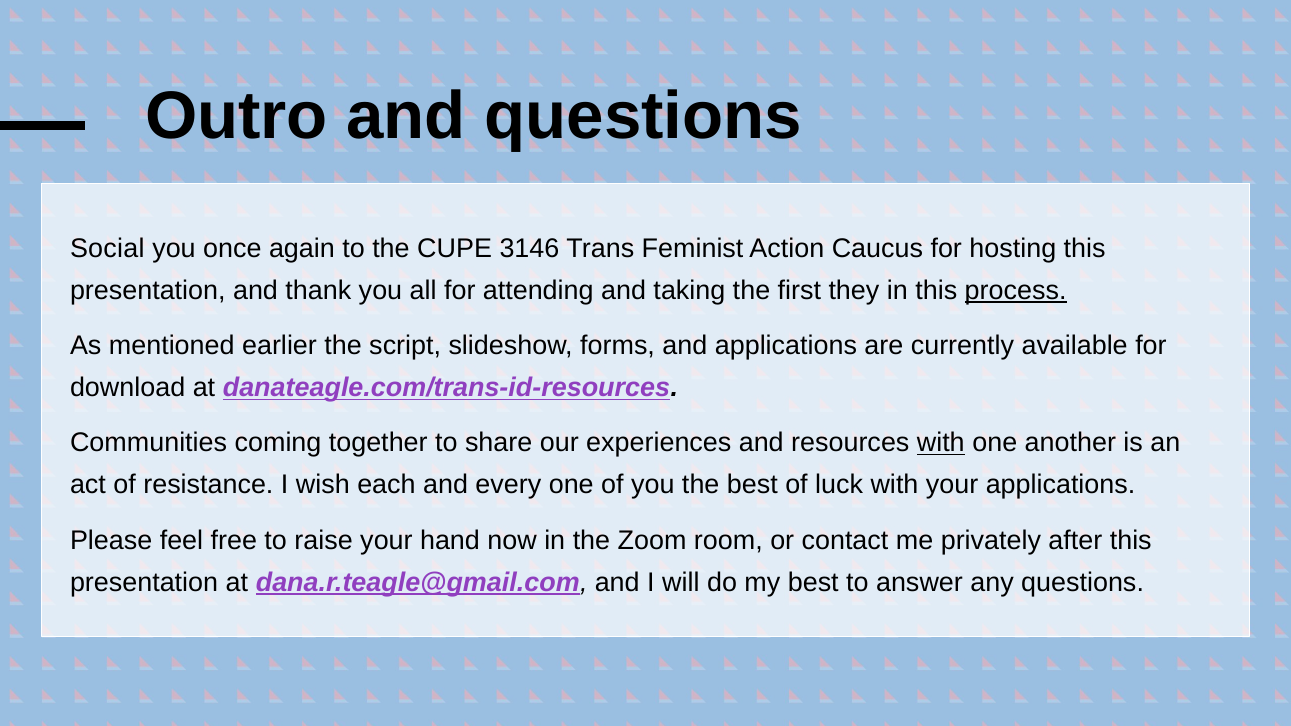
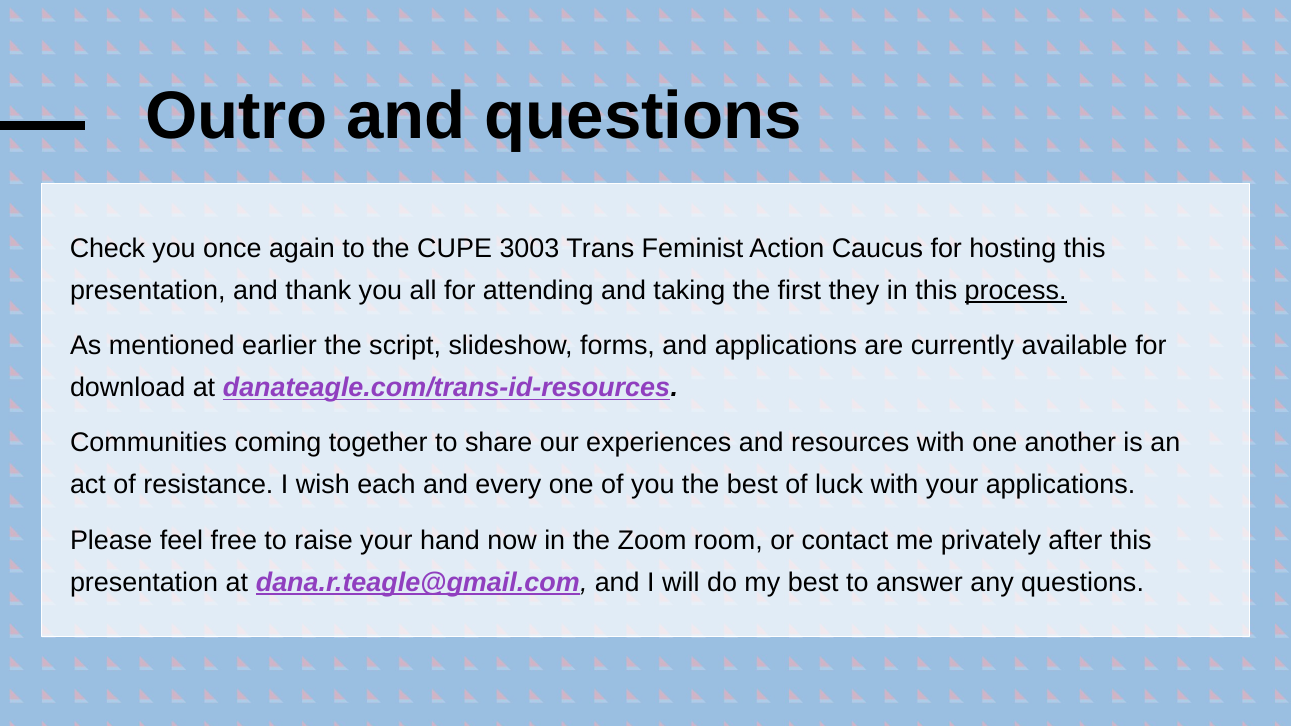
Social: Social -> Check
3146: 3146 -> 3003
with at (941, 443) underline: present -> none
